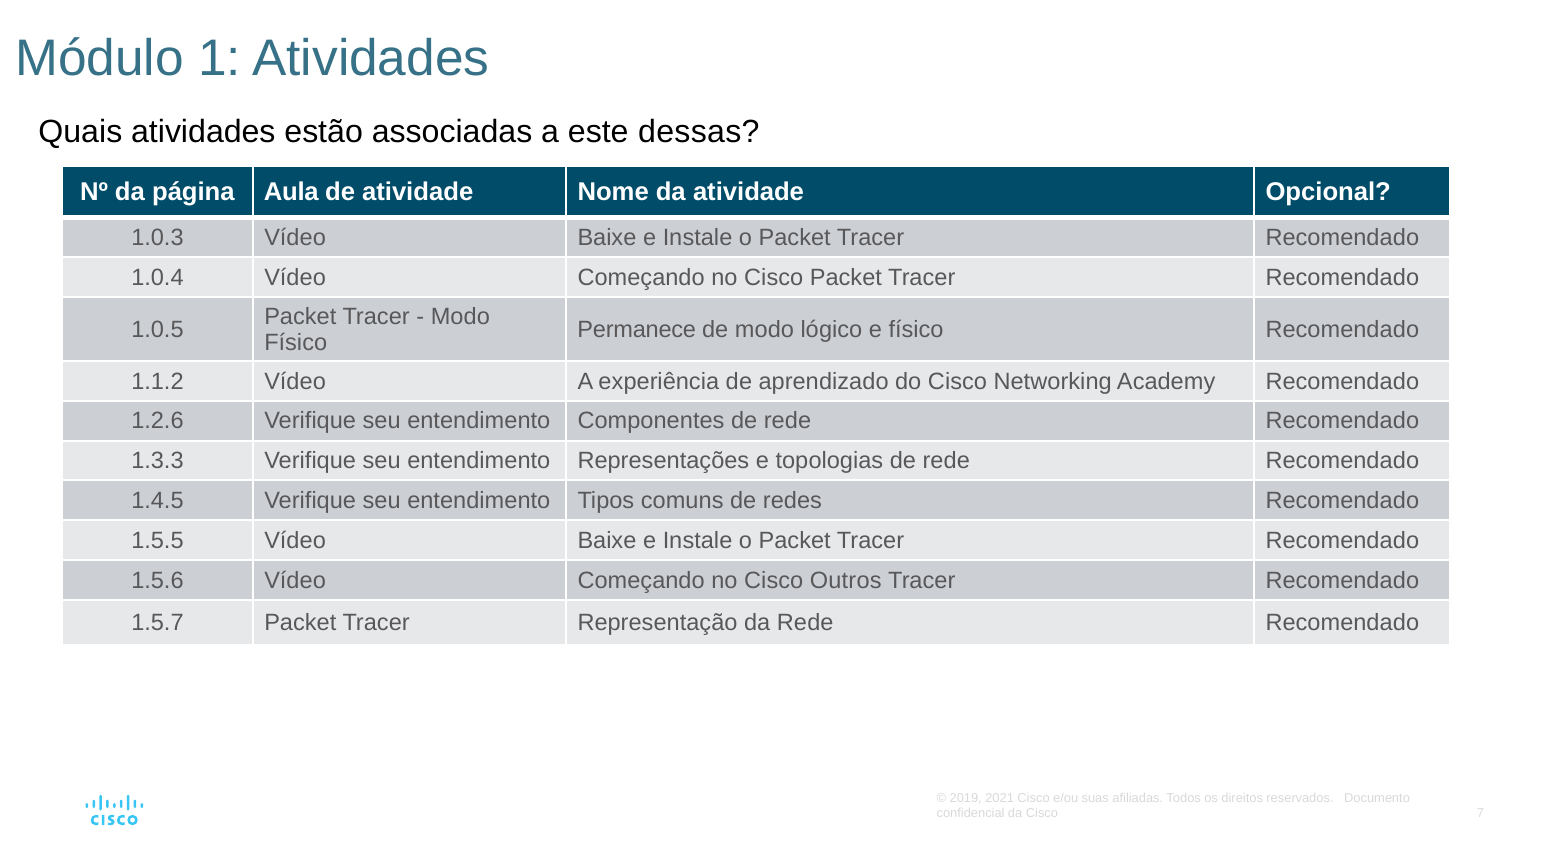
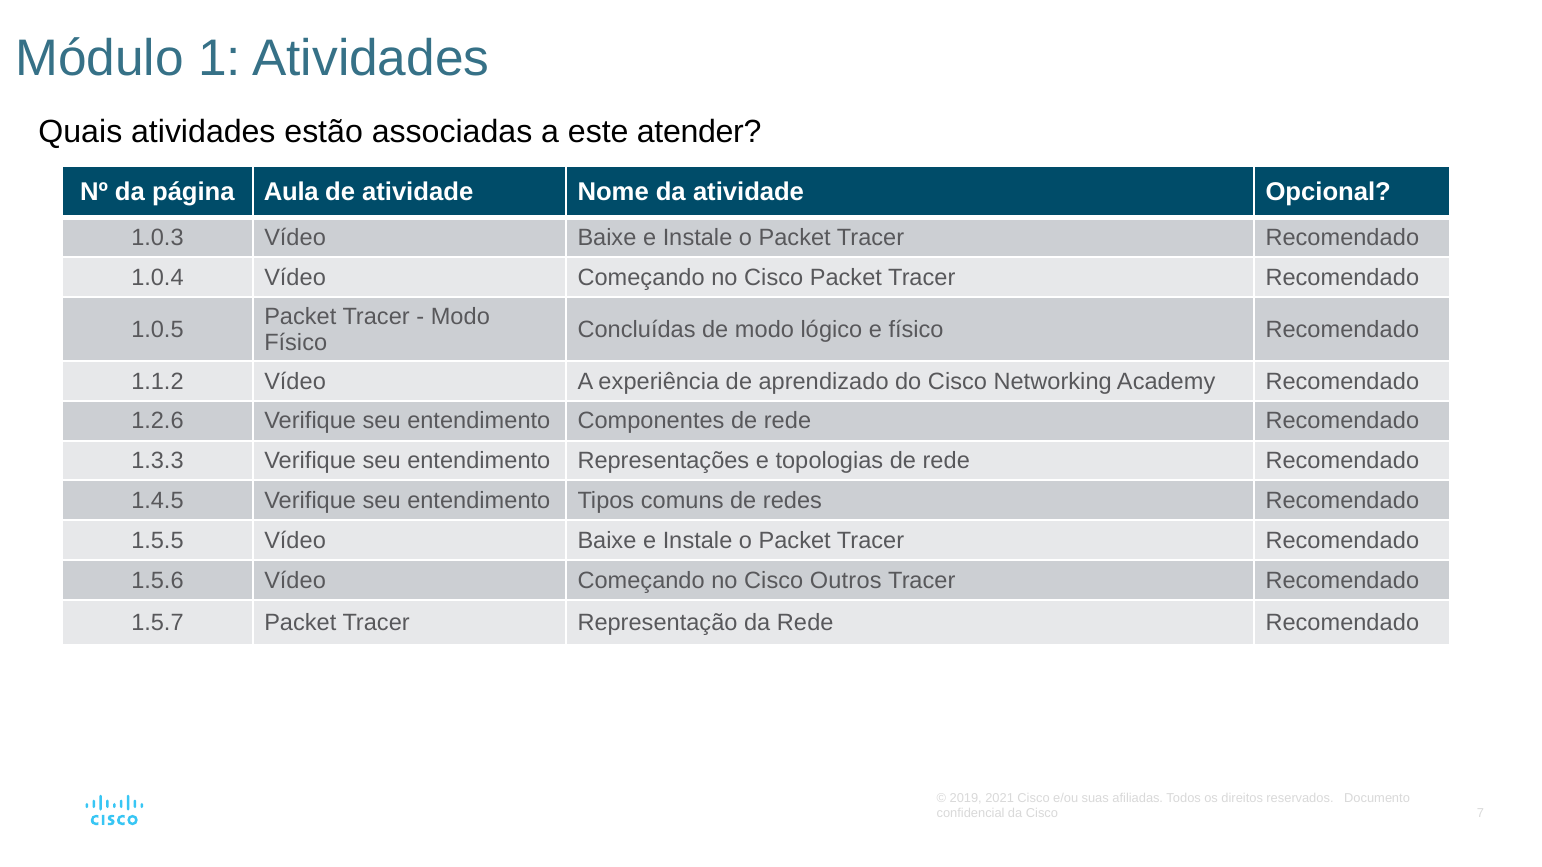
dessas: dessas -> atender
Permanece: Permanece -> Concluídas
